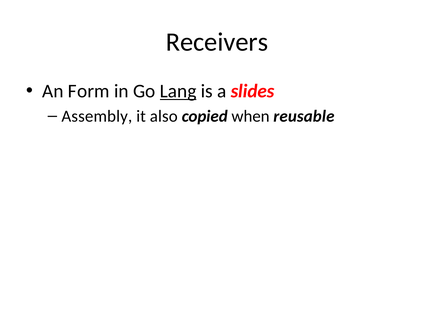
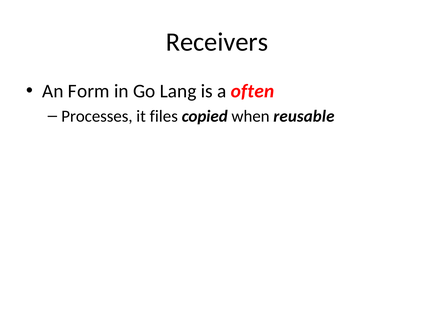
Lang underline: present -> none
slides: slides -> often
Assembly: Assembly -> Processes
also: also -> files
